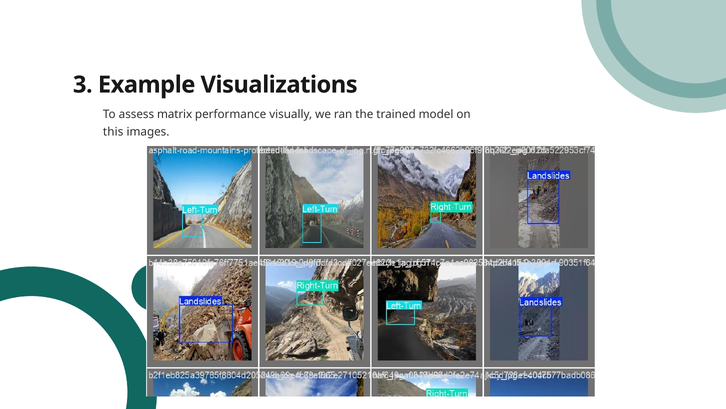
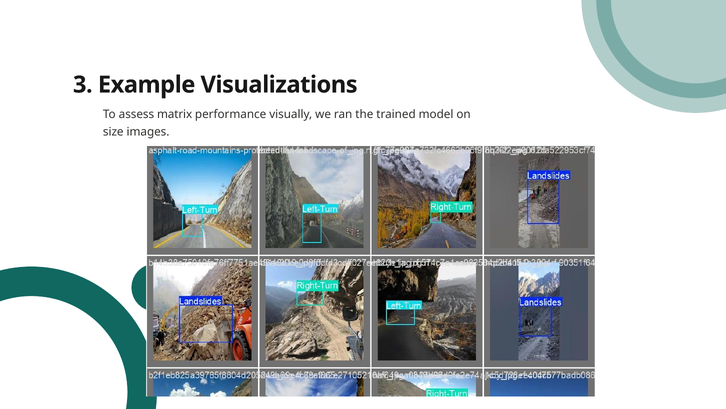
this: this -> size
